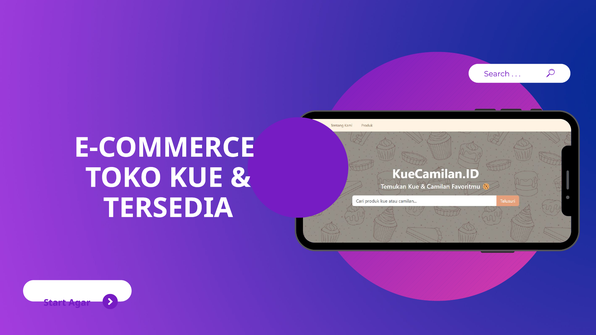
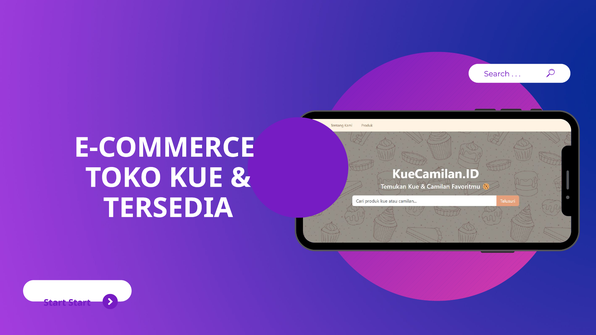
Start Agar: Agar -> Start
